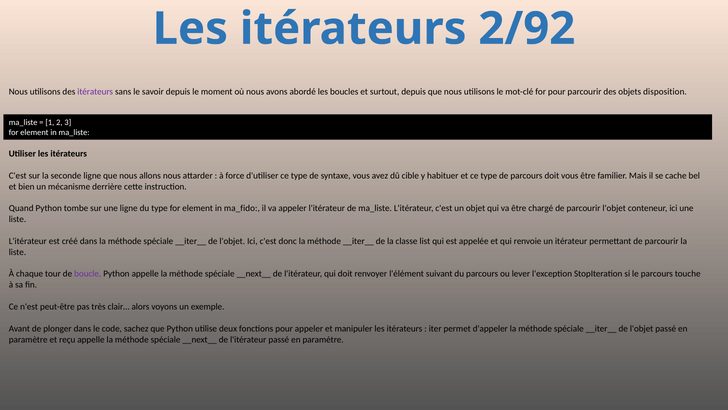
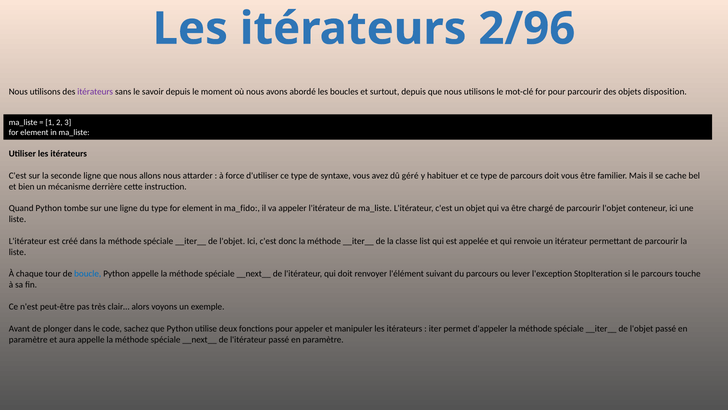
2/92: 2/92 -> 2/96
cible: cible -> géré
boucle colour: purple -> blue
reçu: reçu -> aura
